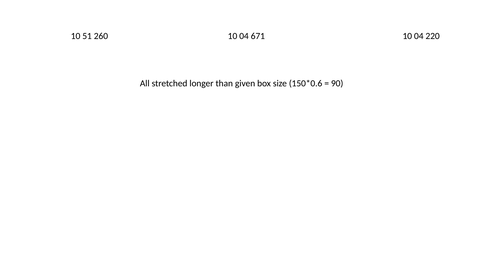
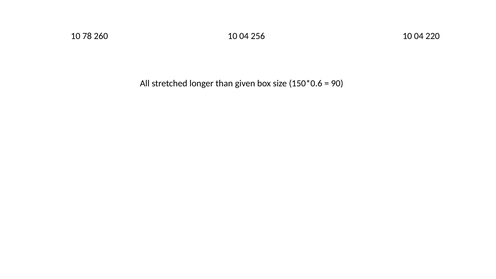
51: 51 -> 78
671: 671 -> 256
